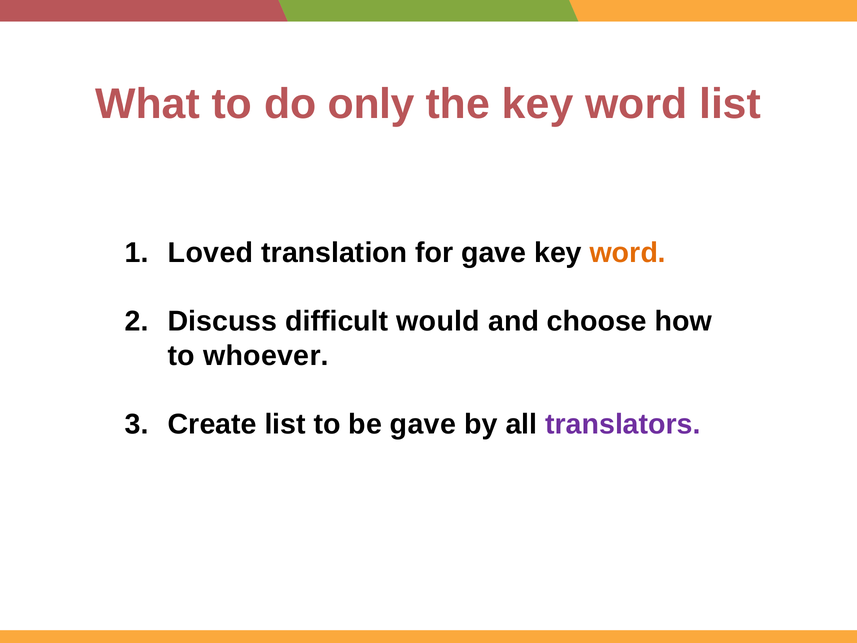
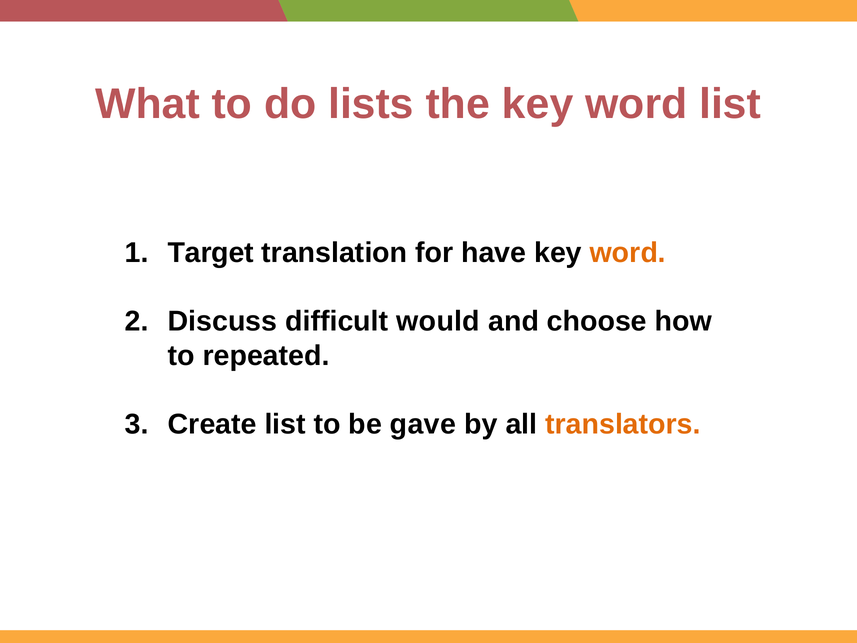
only: only -> lists
Loved: Loved -> Target
for gave: gave -> have
whoever: whoever -> repeated
translators colour: purple -> orange
